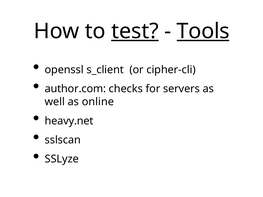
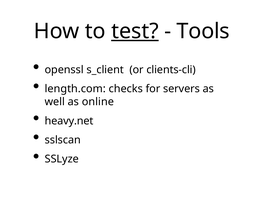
Tools underline: present -> none
cipher-cli: cipher-cli -> clients-cli
author.com: author.com -> length.com
